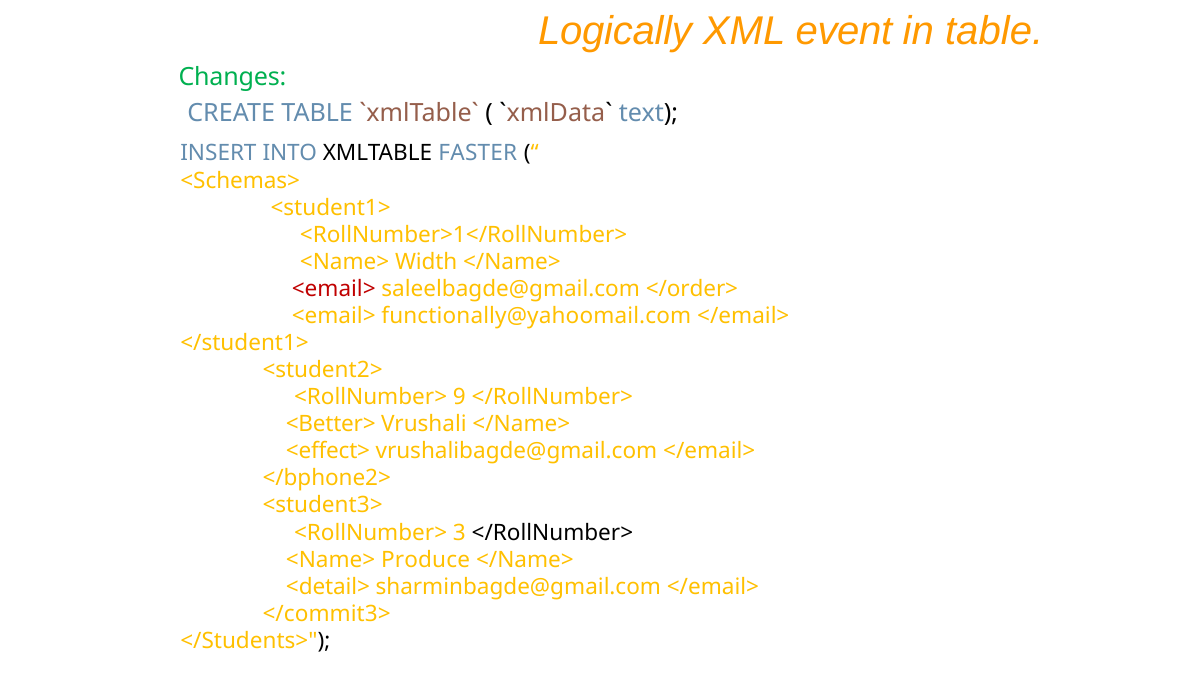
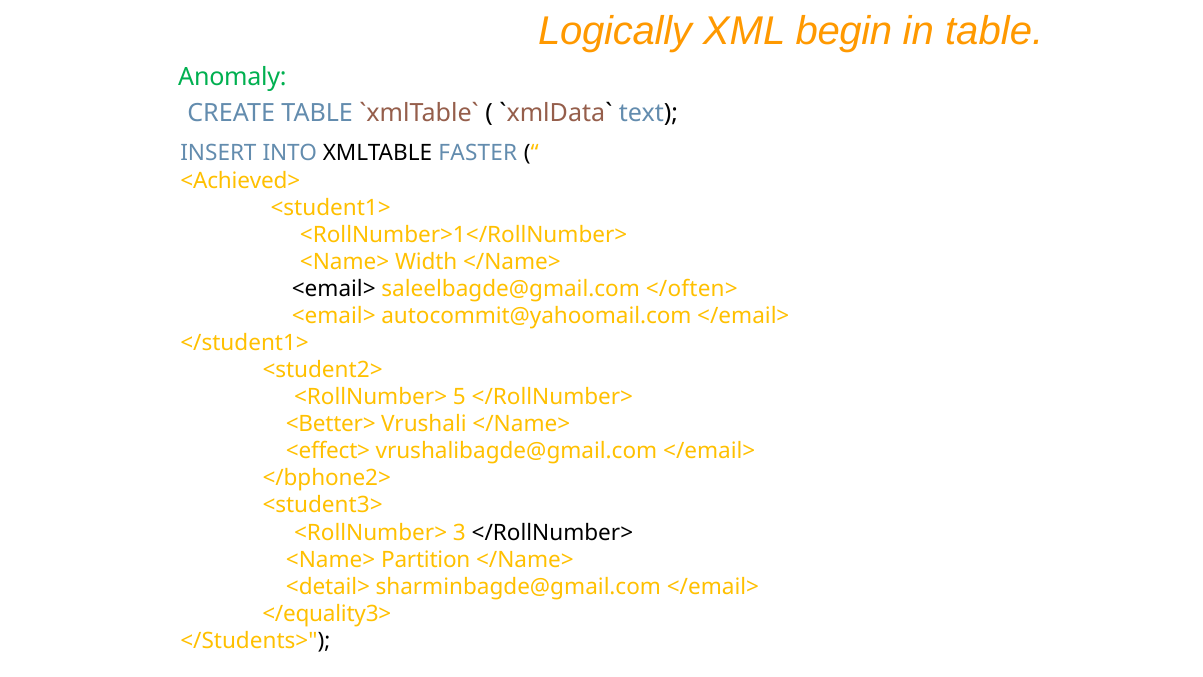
event: event -> begin
Changes: Changes -> Anomaly
<Schemas>: <Schemas> -> <Achieved>
<email> at (334, 289) colour: red -> black
</order>: </order> -> </often>
functionally@yahoomail.com: functionally@yahoomail.com -> autocommit@yahoomail.com
9: 9 -> 5
Produce: Produce -> Partition
</commit3>: </commit3> -> </equality3>
